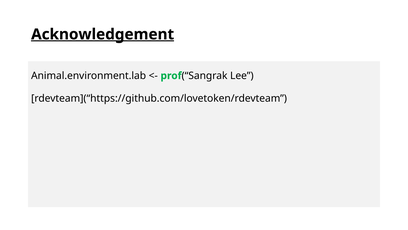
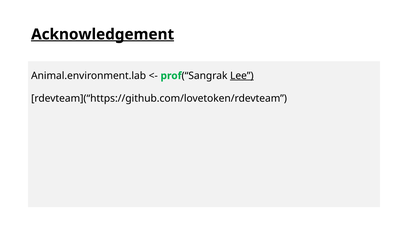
Lee underline: none -> present
